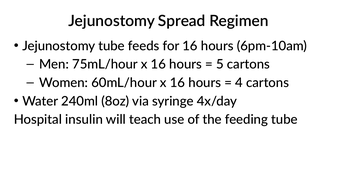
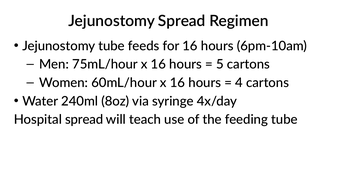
Hospital insulin: insulin -> spread
